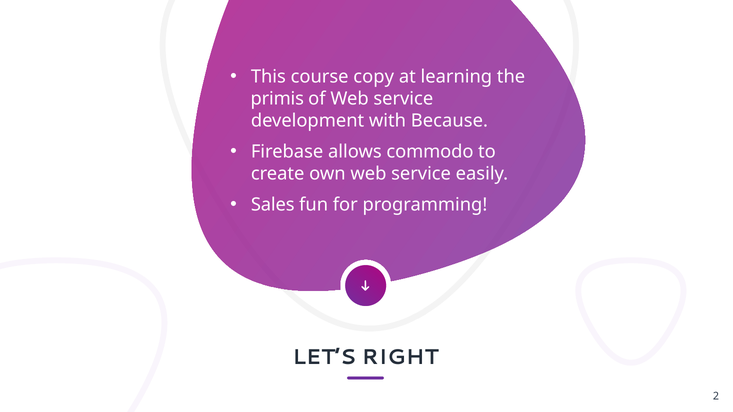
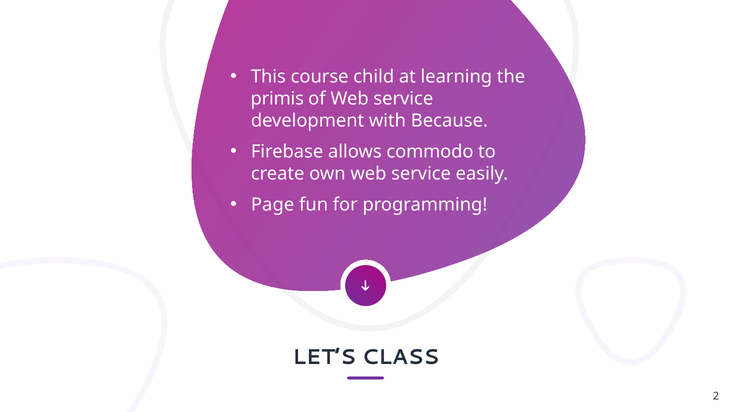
copy: copy -> child
Sales: Sales -> Page
RIGHT: RIGHT -> CLASS
